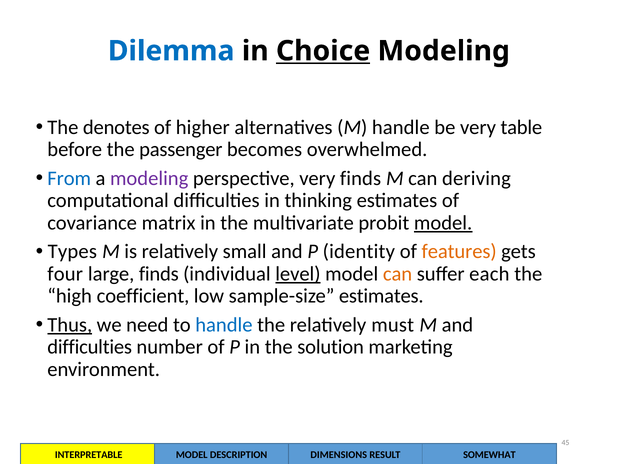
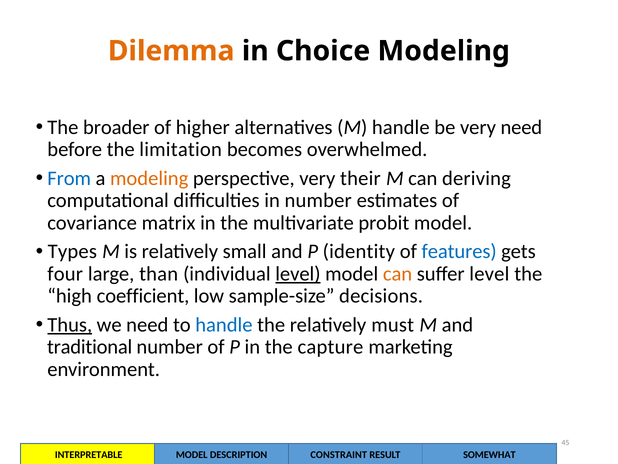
Dilemma colour: blue -> orange
Choice underline: present -> none
denotes: denotes -> broader
very table: table -> need
passenger: passenger -> limitation
modeling at (149, 178) colour: purple -> orange
very finds: finds -> their
in thinking: thinking -> number
model at (443, 223) underline: present -> none
features colour: orange -> blue
large finds: finds -> than
suffer each: each -> level
sample-size estimates: estimates -> decisions
difficulties at (90, 347): difficulties -> traditional
solution: solution -> capture
DIMENSIONS: DIMENSIONS -> CONSTRAINT
